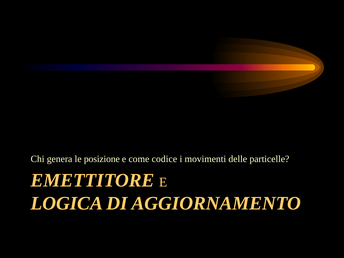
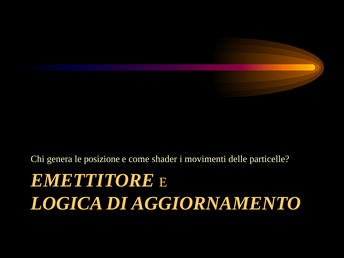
codice: codice -> shader
